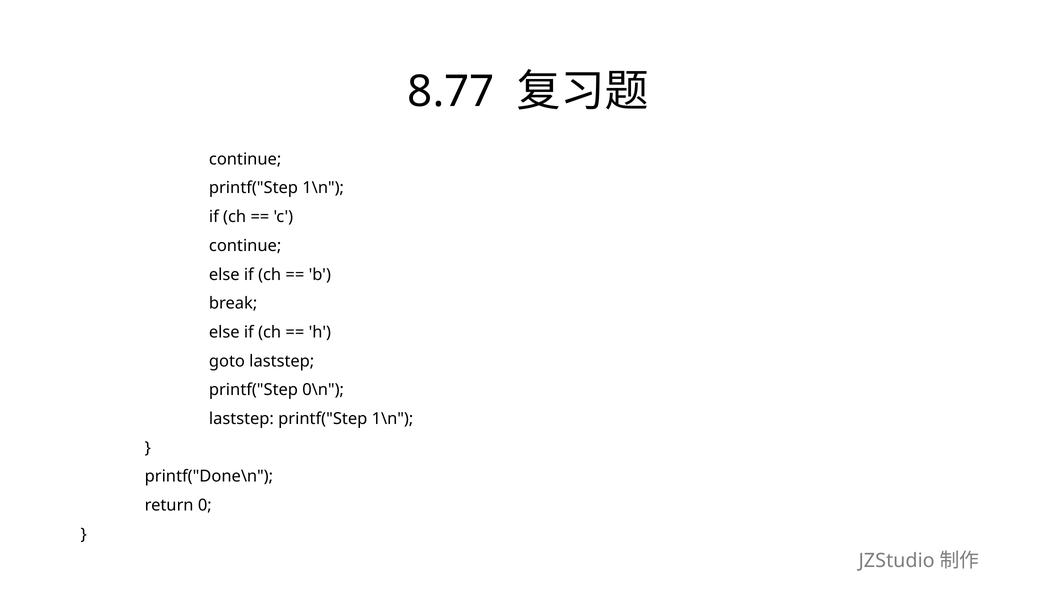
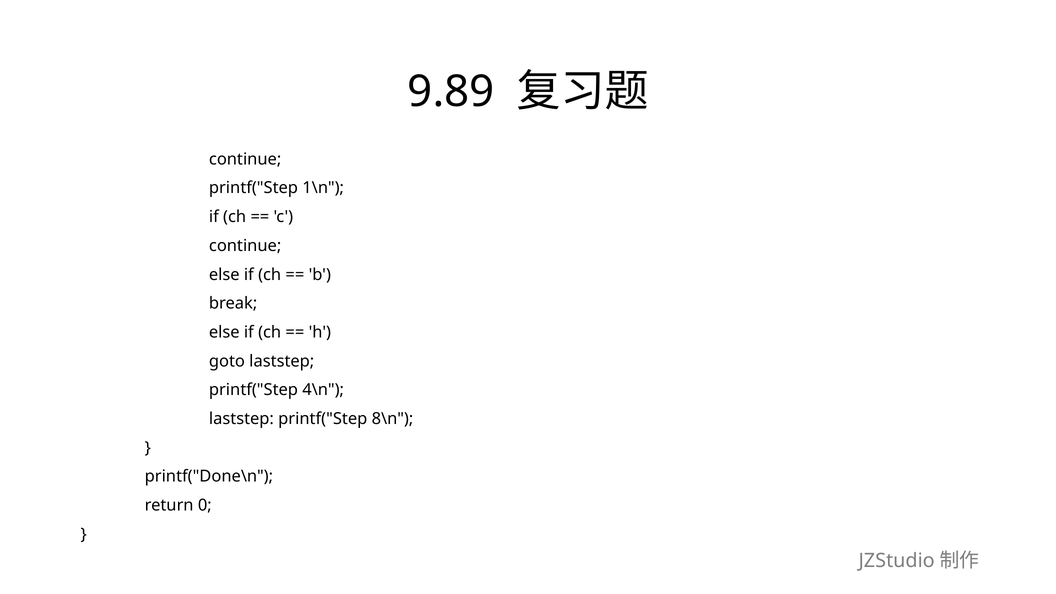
8.77: 8.77 -> 9.89
0\n: 0\n -> 4\n
laststep printf("Step 1\n: 1\n -> 8\n
